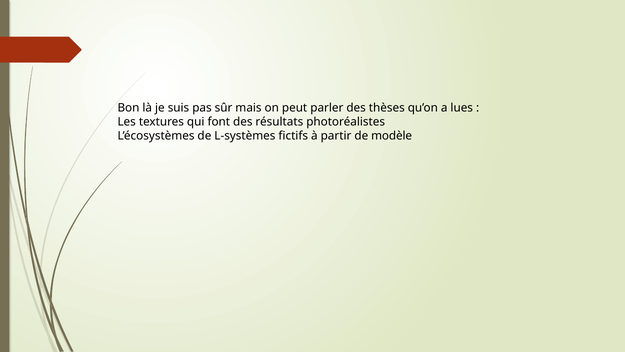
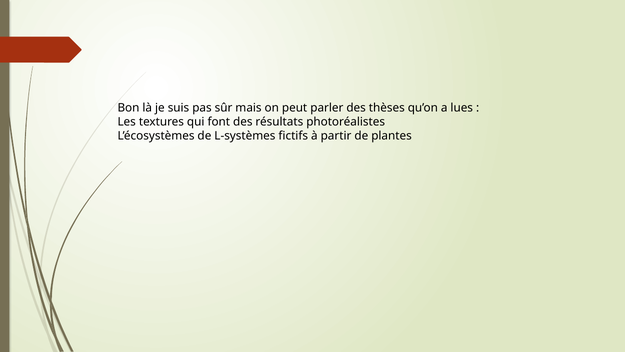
modèle: modèle -> plantes
